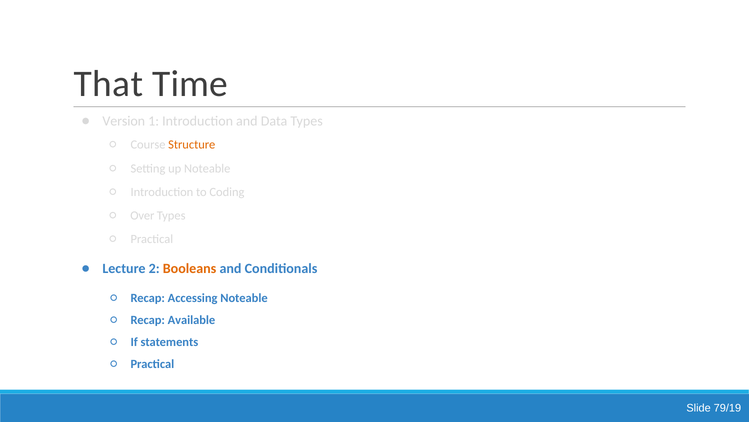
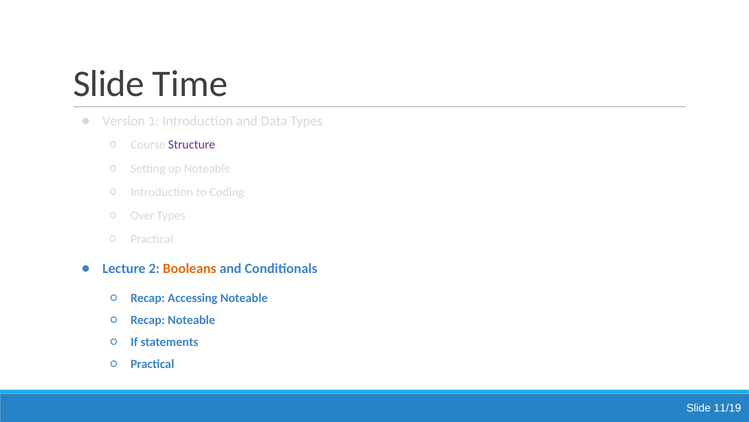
That at (108, 84): That -> Slide
Structure colour: orange -> purple
Recap Available: Available -> Noteable
79/19: 79/19 -> 11/19
